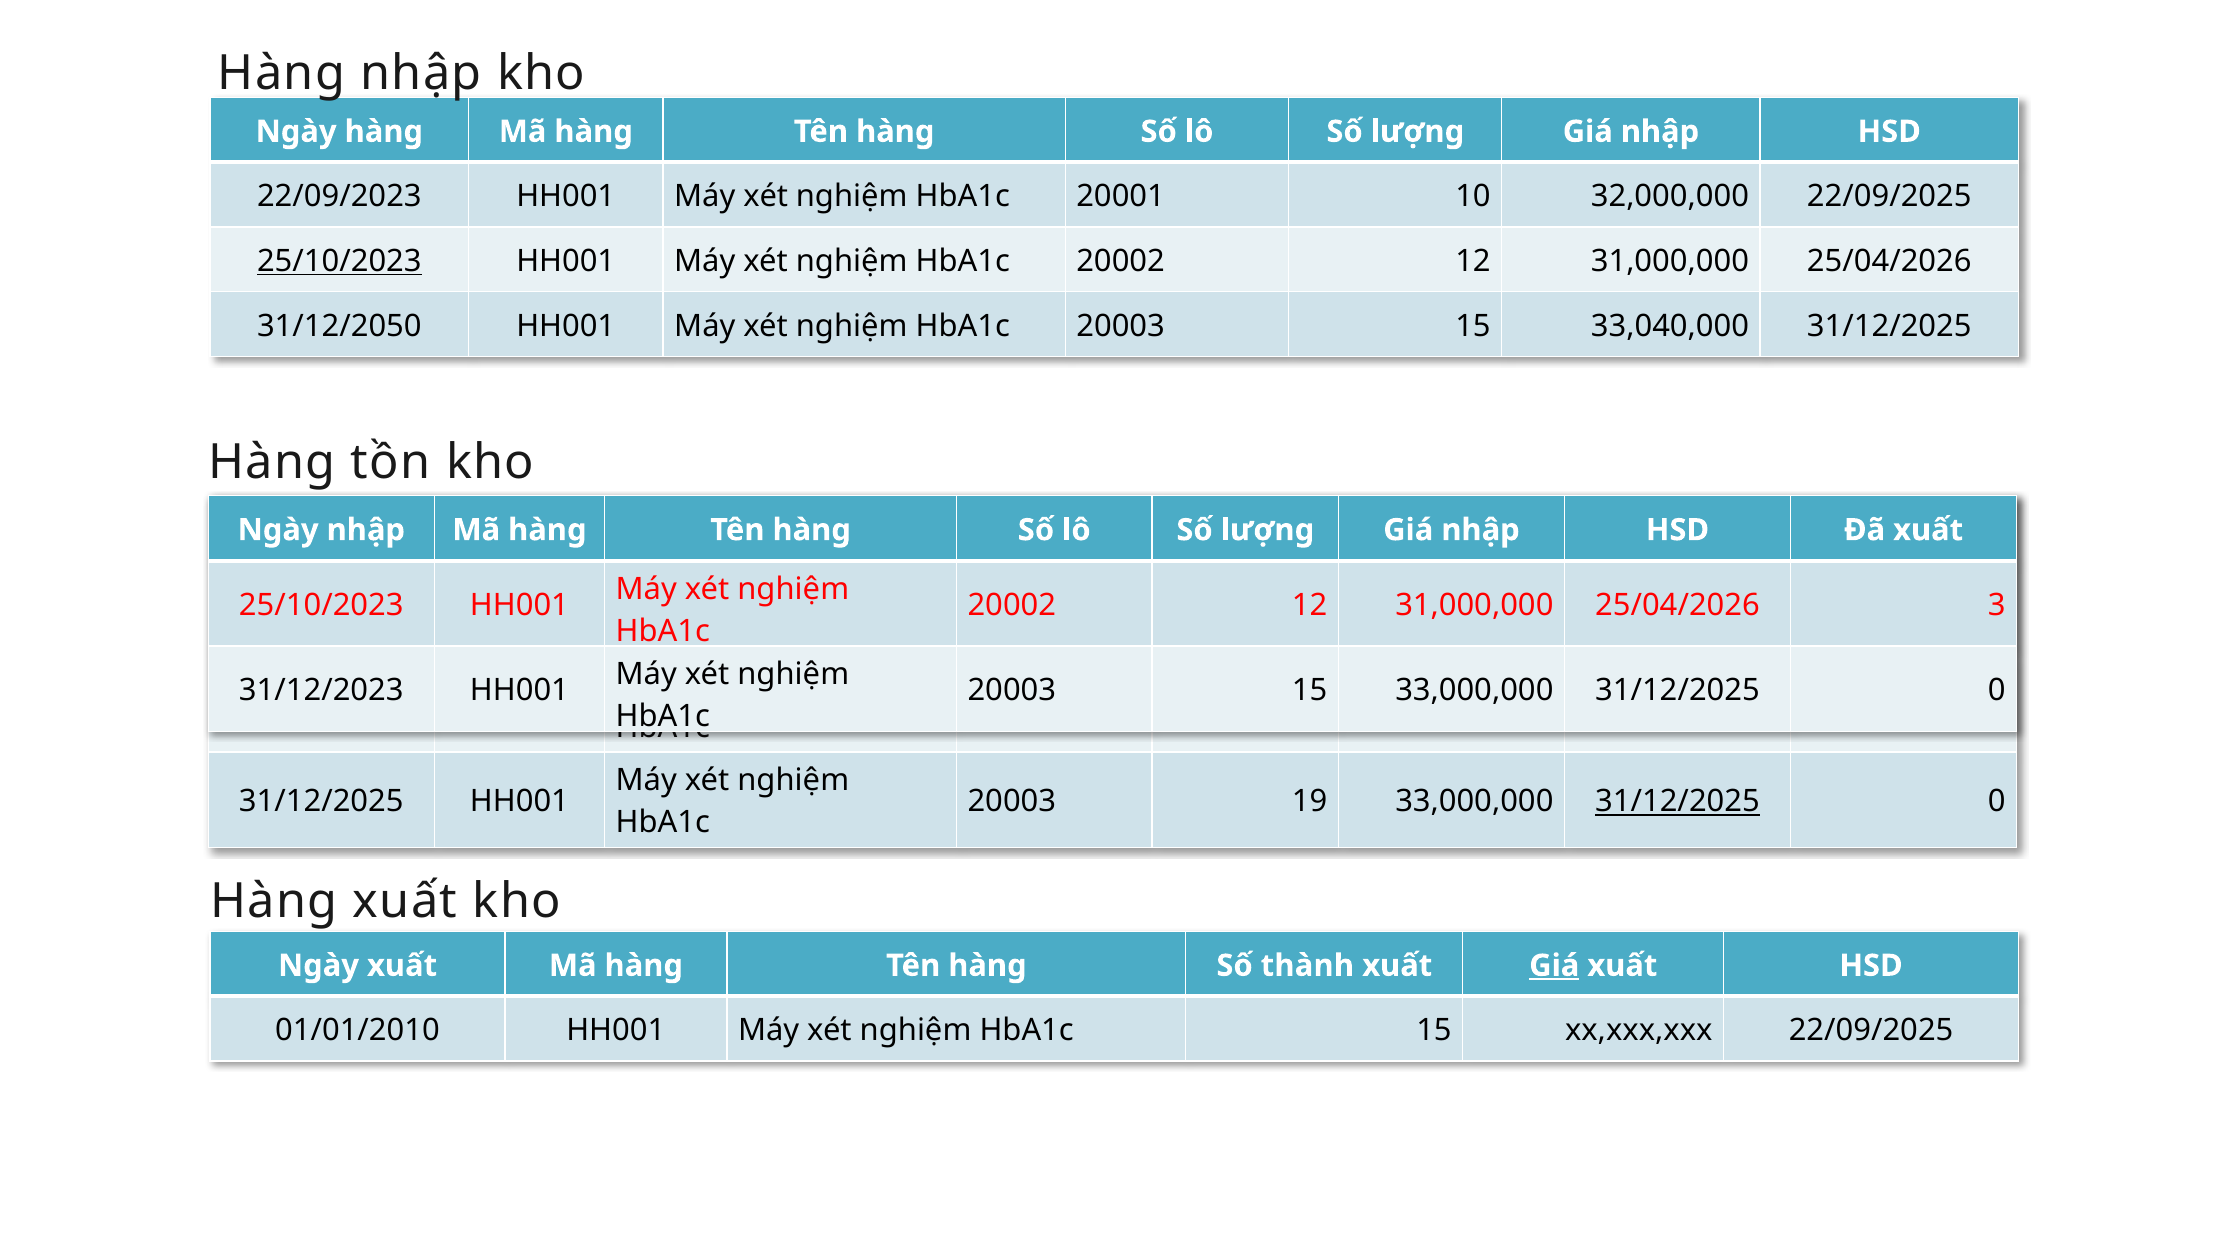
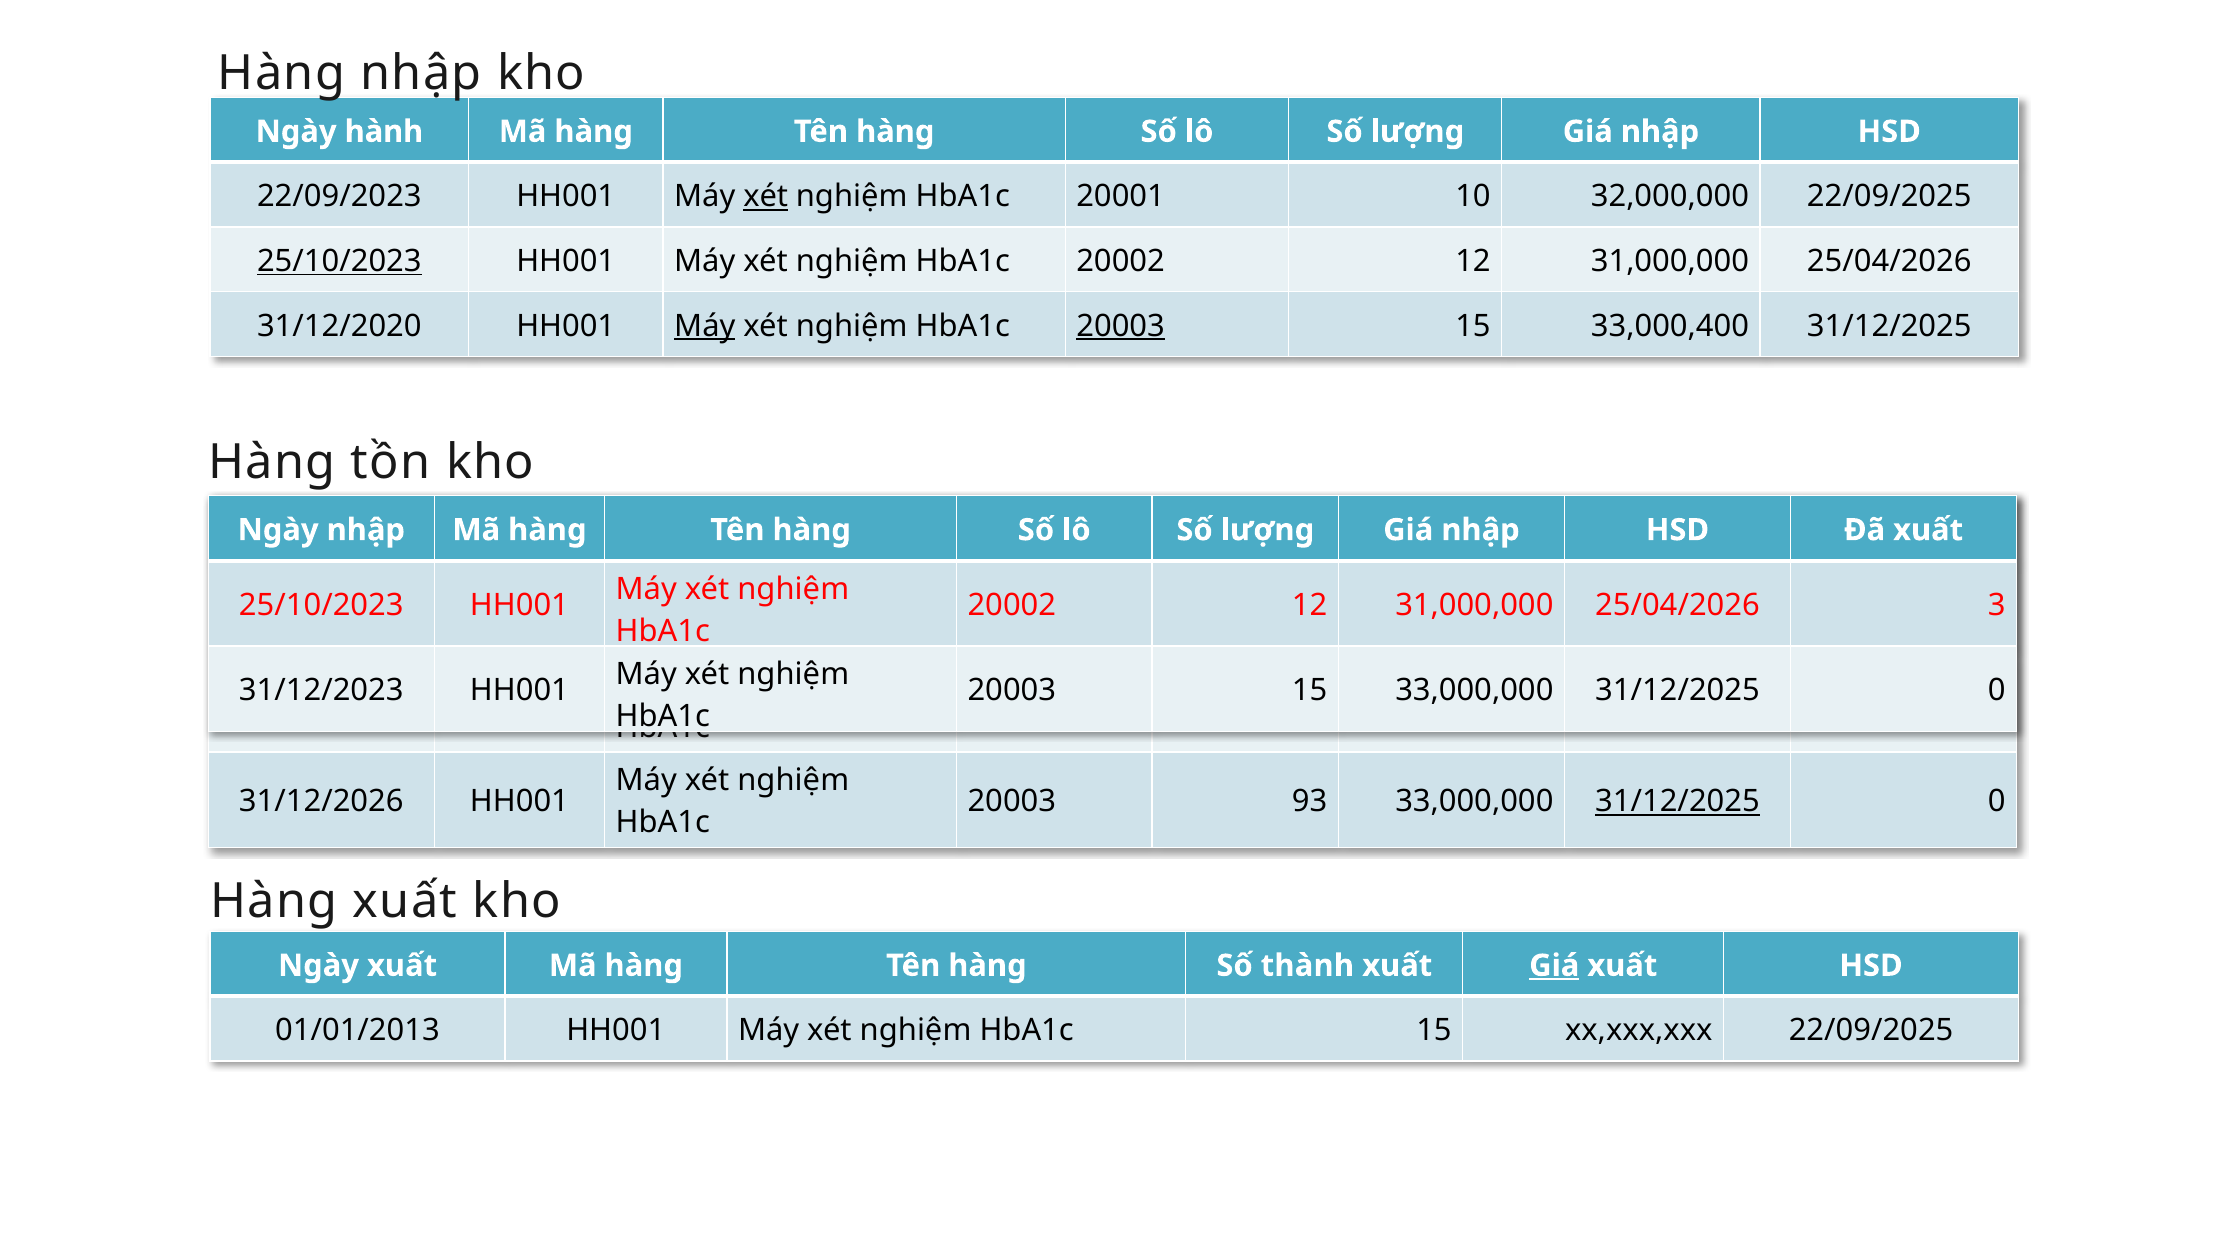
Ngày hàng: hàng -> hành
xét at (766, 197) underline: none -> present
31/12/2050: 31/12/2050 -> 31/12/2020
Máy at (705, 326) underline: none -> present
20003 at (1121, 326) underline: none -> present
33,040,000: 33,040,000 -> 33,000,400
31/12/2025 at (321, 802): 31/12/2025 -> 31/12/2026
19: 19 -> 93
01/01/2010: 01/01/2010 -> 01/01/2013
